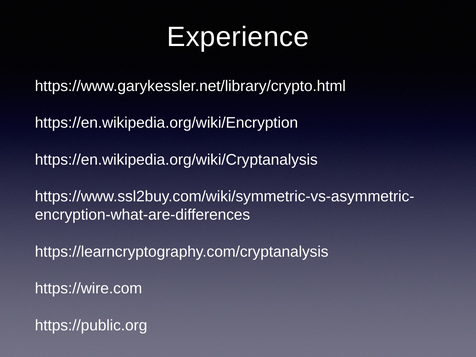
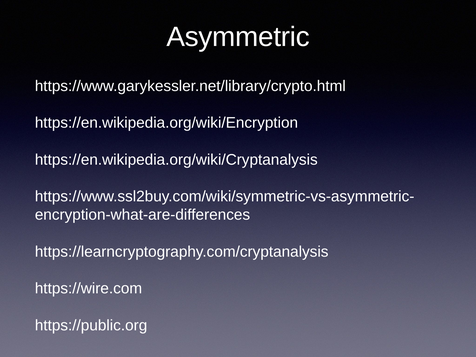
Experience: Experience -> Asymmetric
